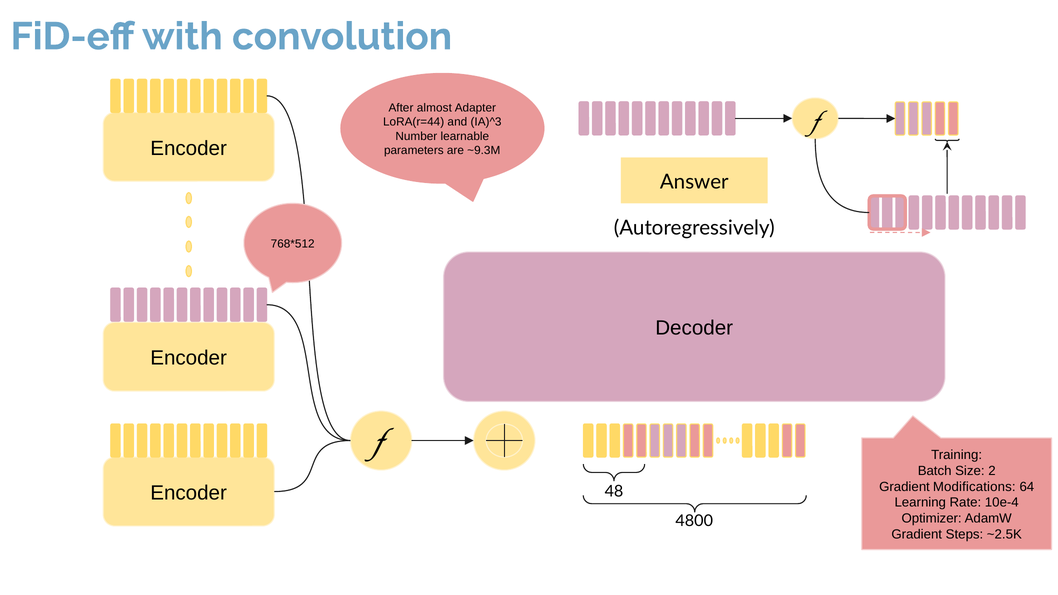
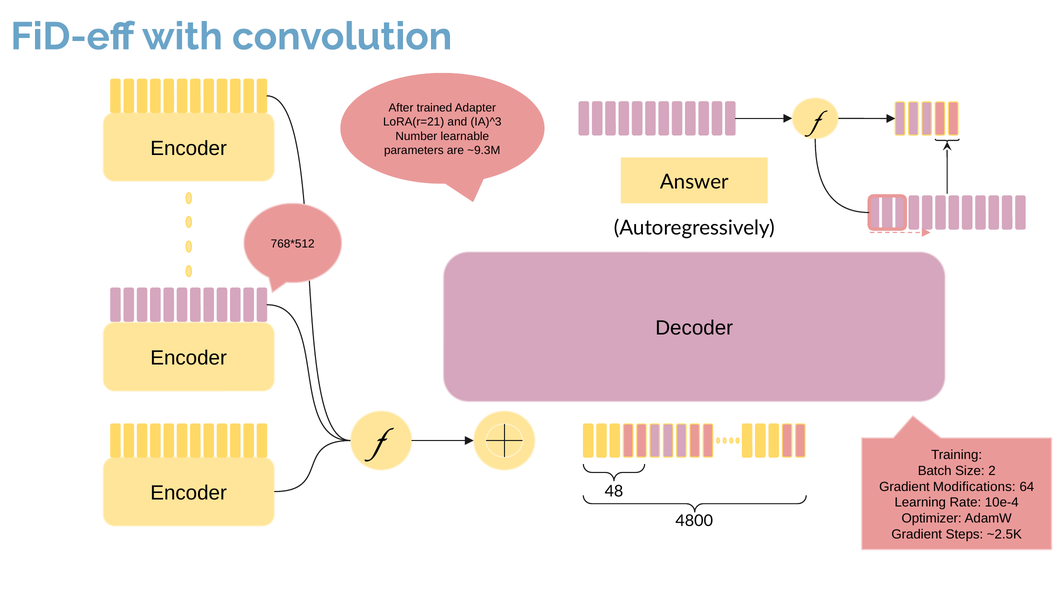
almost: almost -> trained
LoRA(r=44: LoRA(r=44 -> LoRA(r=21
